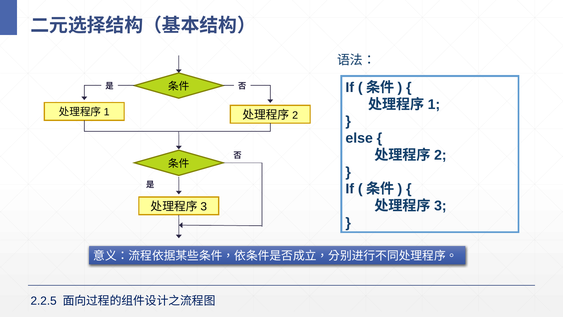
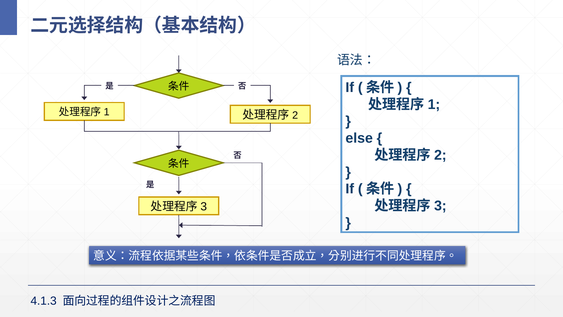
2.2.5: 2.2.5 -> 4.1.3
